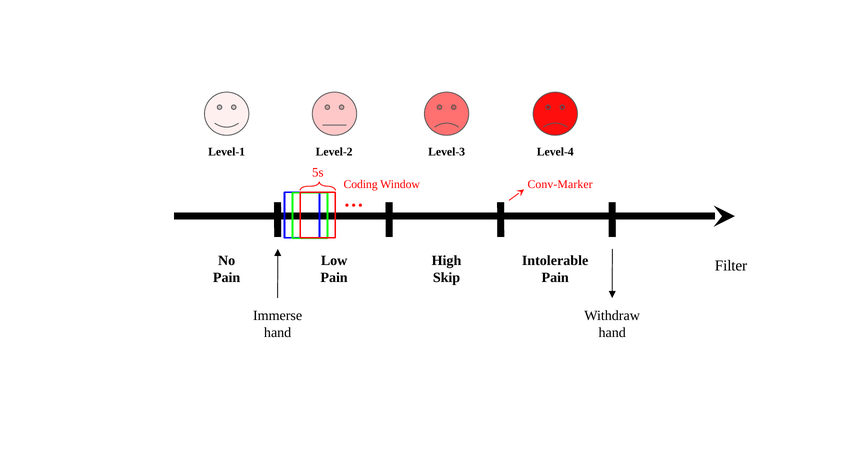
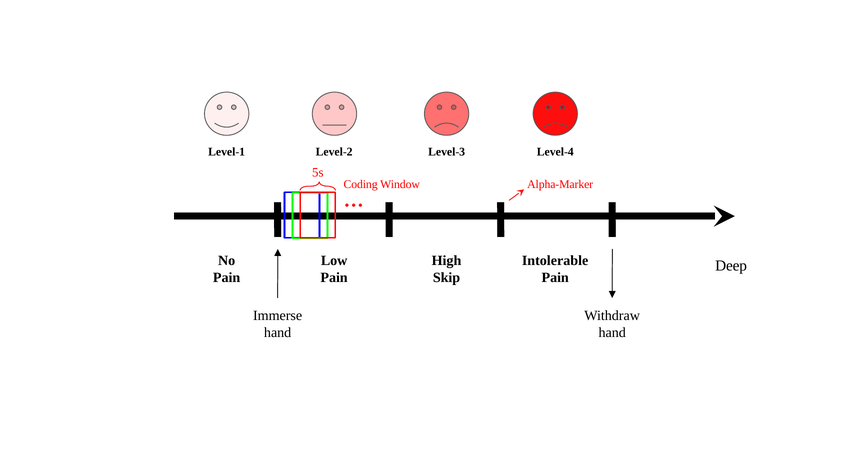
Conv-Marker: Conv-Marker -> Alpha-Marker
Filter: Filter -> Deep
